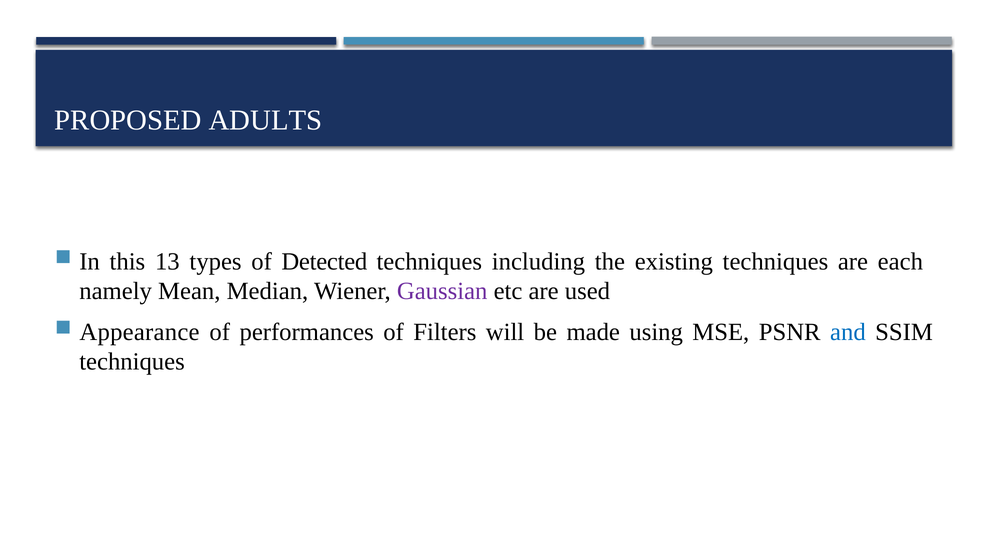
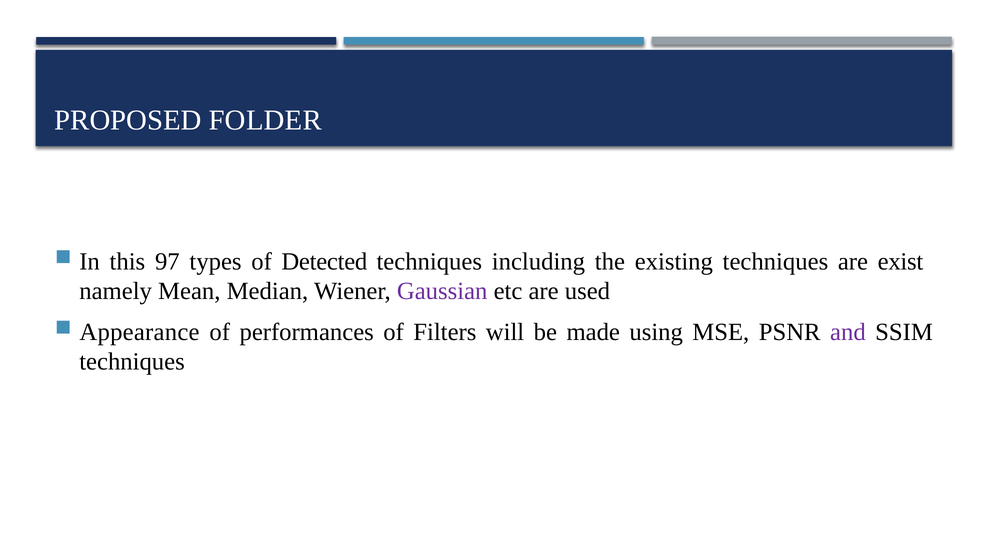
ADULTS: ADULTS -> FOLDER
13: 13 -> 97
each: each -> exist
and colour: blue -> purple
